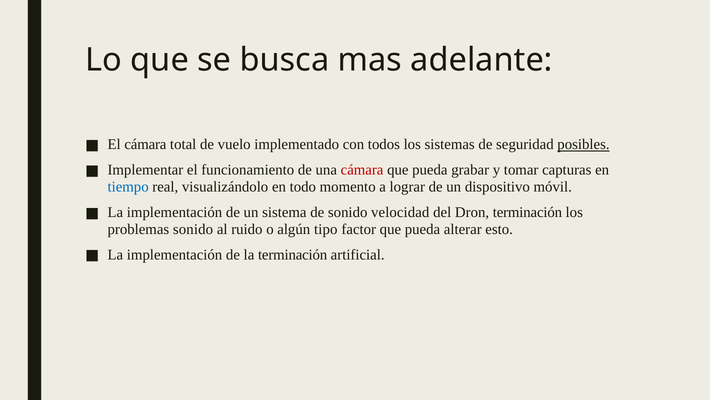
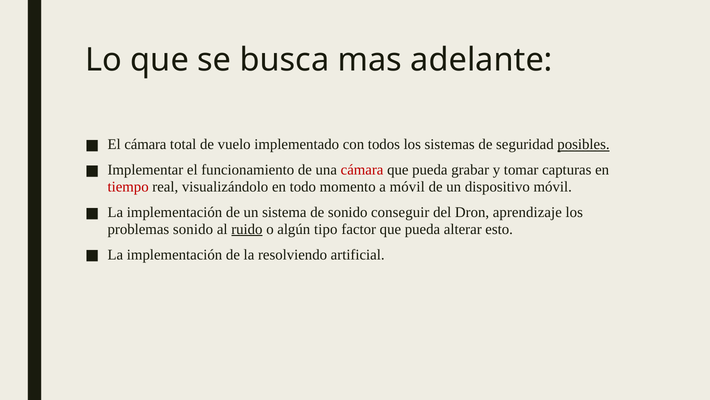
tiempo colour: blue -> red
a lograr: lograr -> móvil
velocidad: velocidad -> conseguir
Dron terminación: terminación -> aprendizaje
ruido underline: none -> present
la terminación: terminación -> resolviendo
